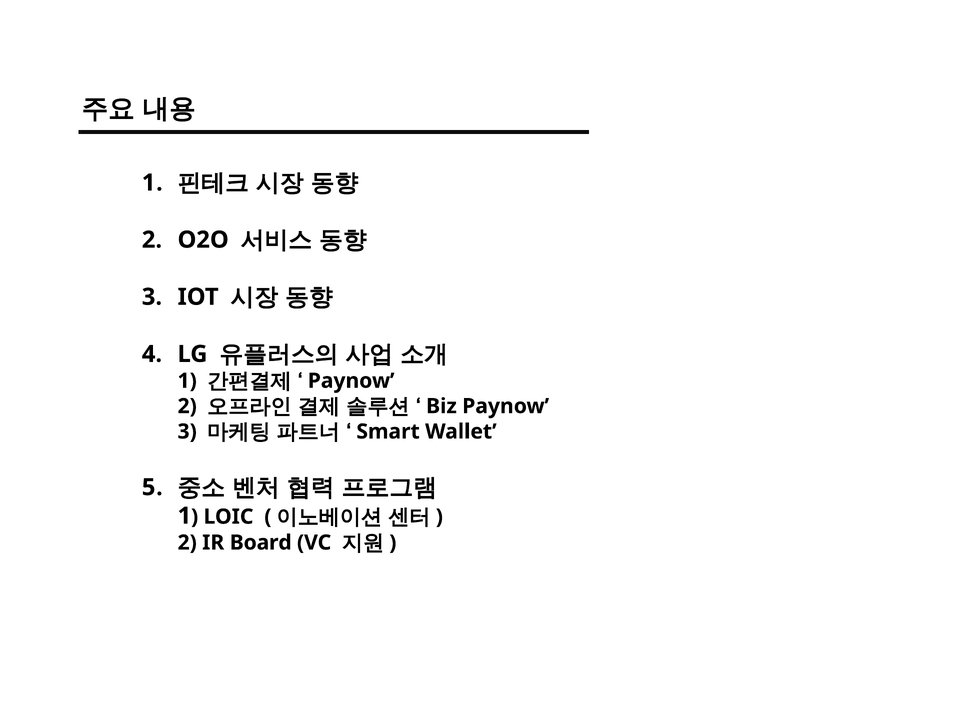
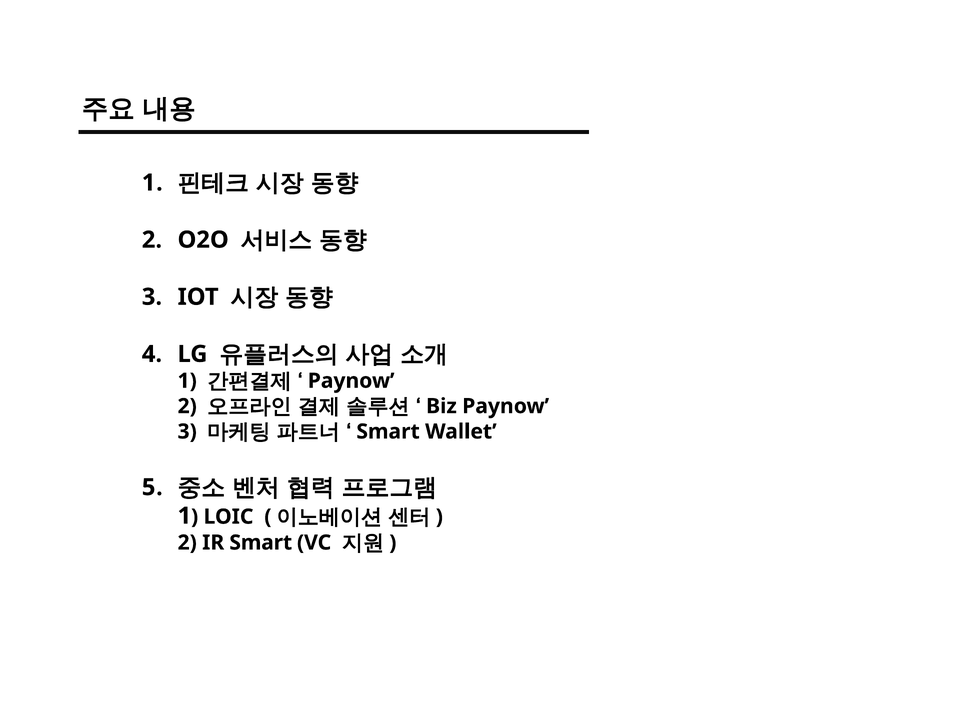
IR Board: Board -> Smart
